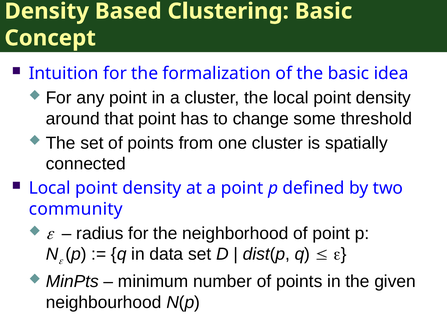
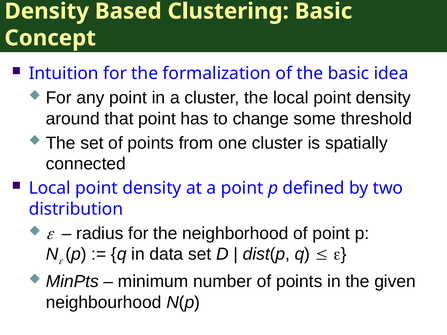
community: community -> distribution
